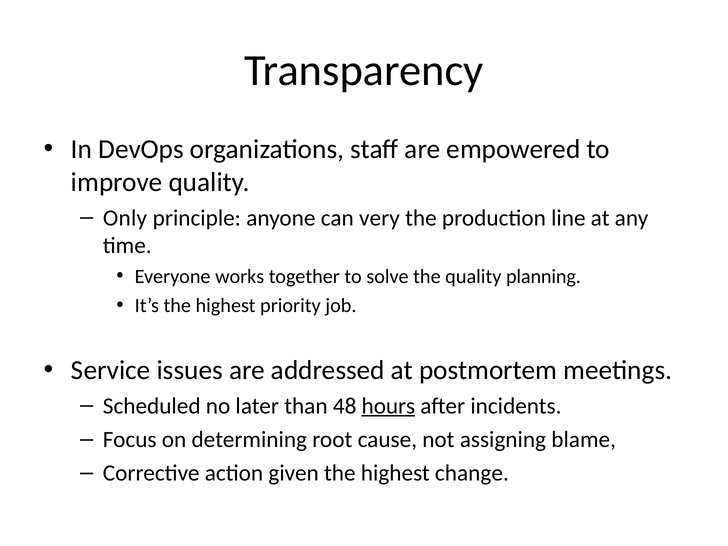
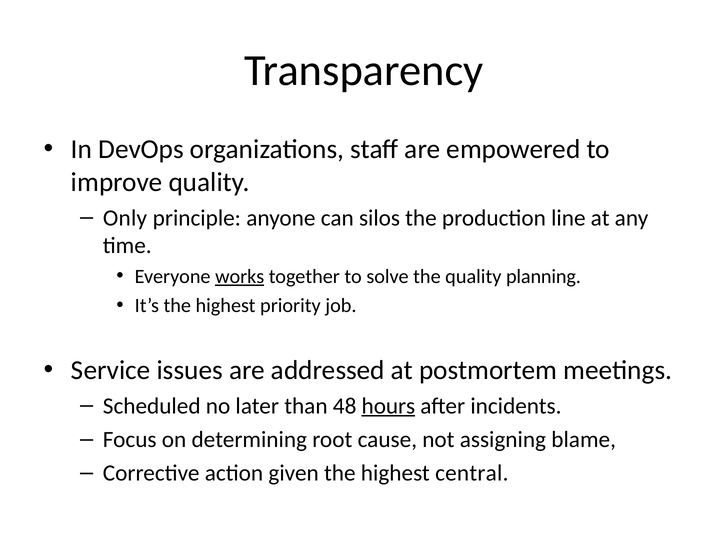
very: very -> silos
works underline: none -> present
change: change -> central
